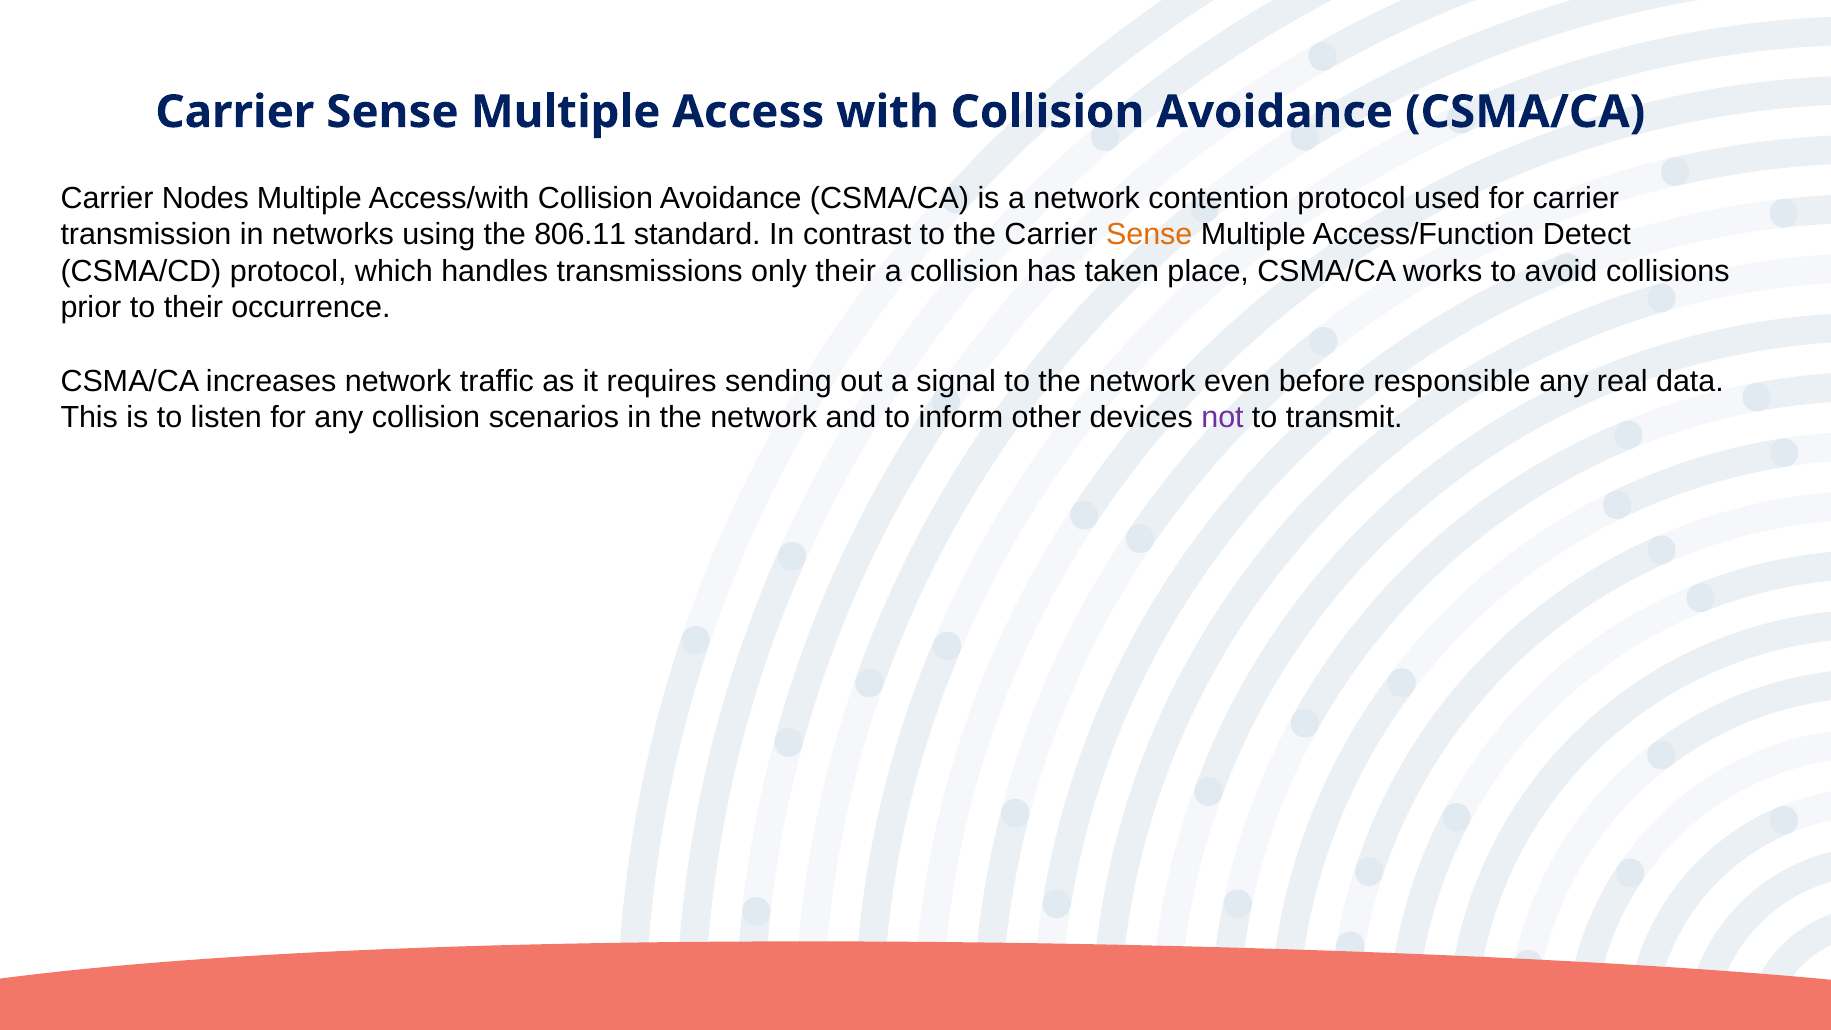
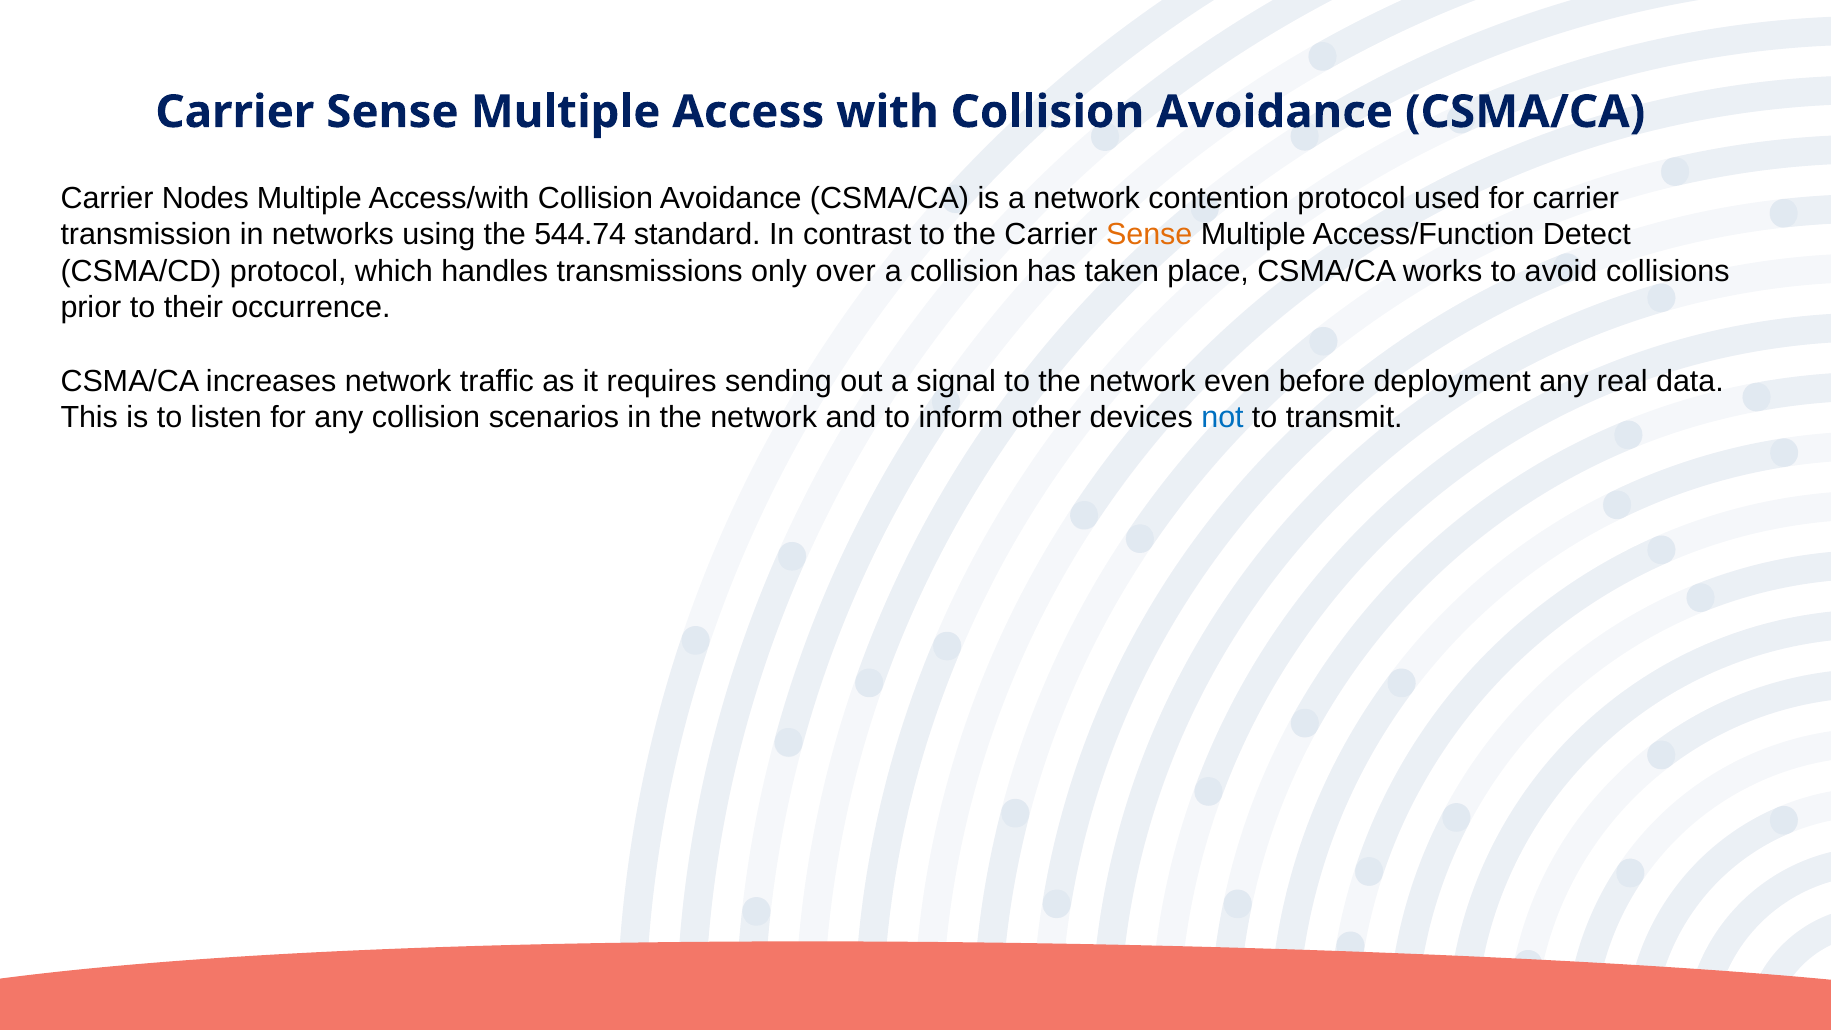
806.11: 806.11 -> 544.74
only their: their -> over
responsible: responsible -> deployment
not colour: purple -> blue
